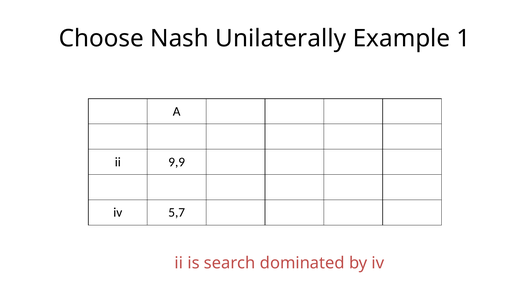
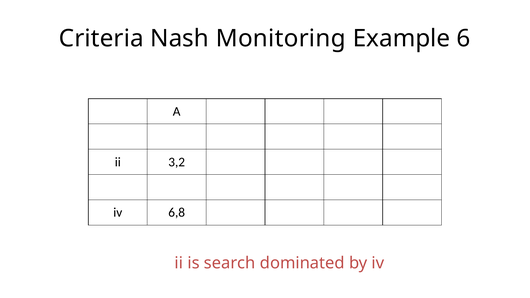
Choose: Choose -> Criteria
Unilaterally: Unilaterally -> Monitoring
1: 1 -> 6
9,9: 9,9 -> 3,2
5,7: 5,7 -> 6,8
